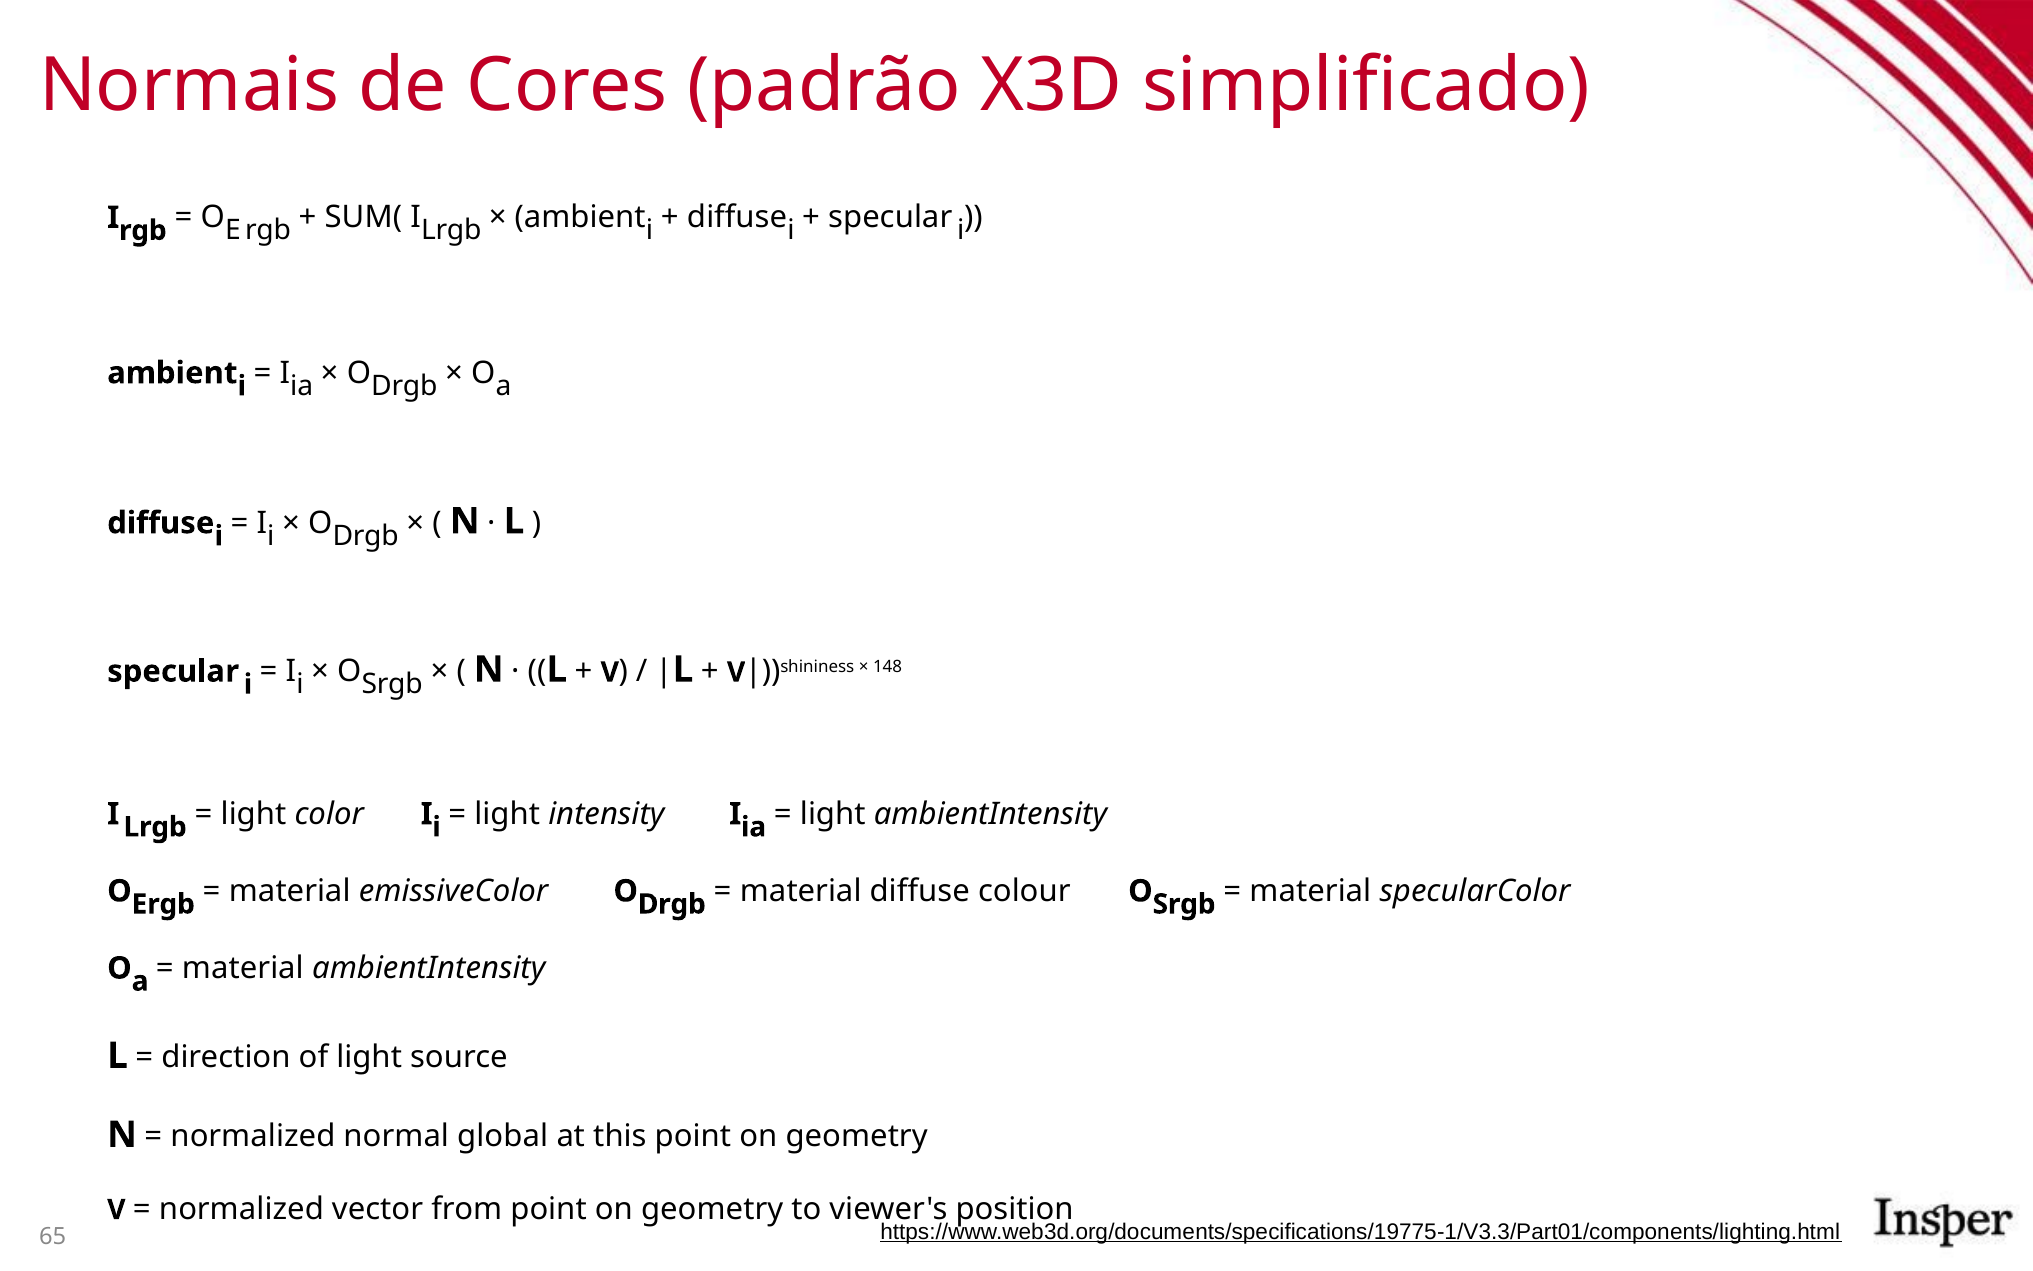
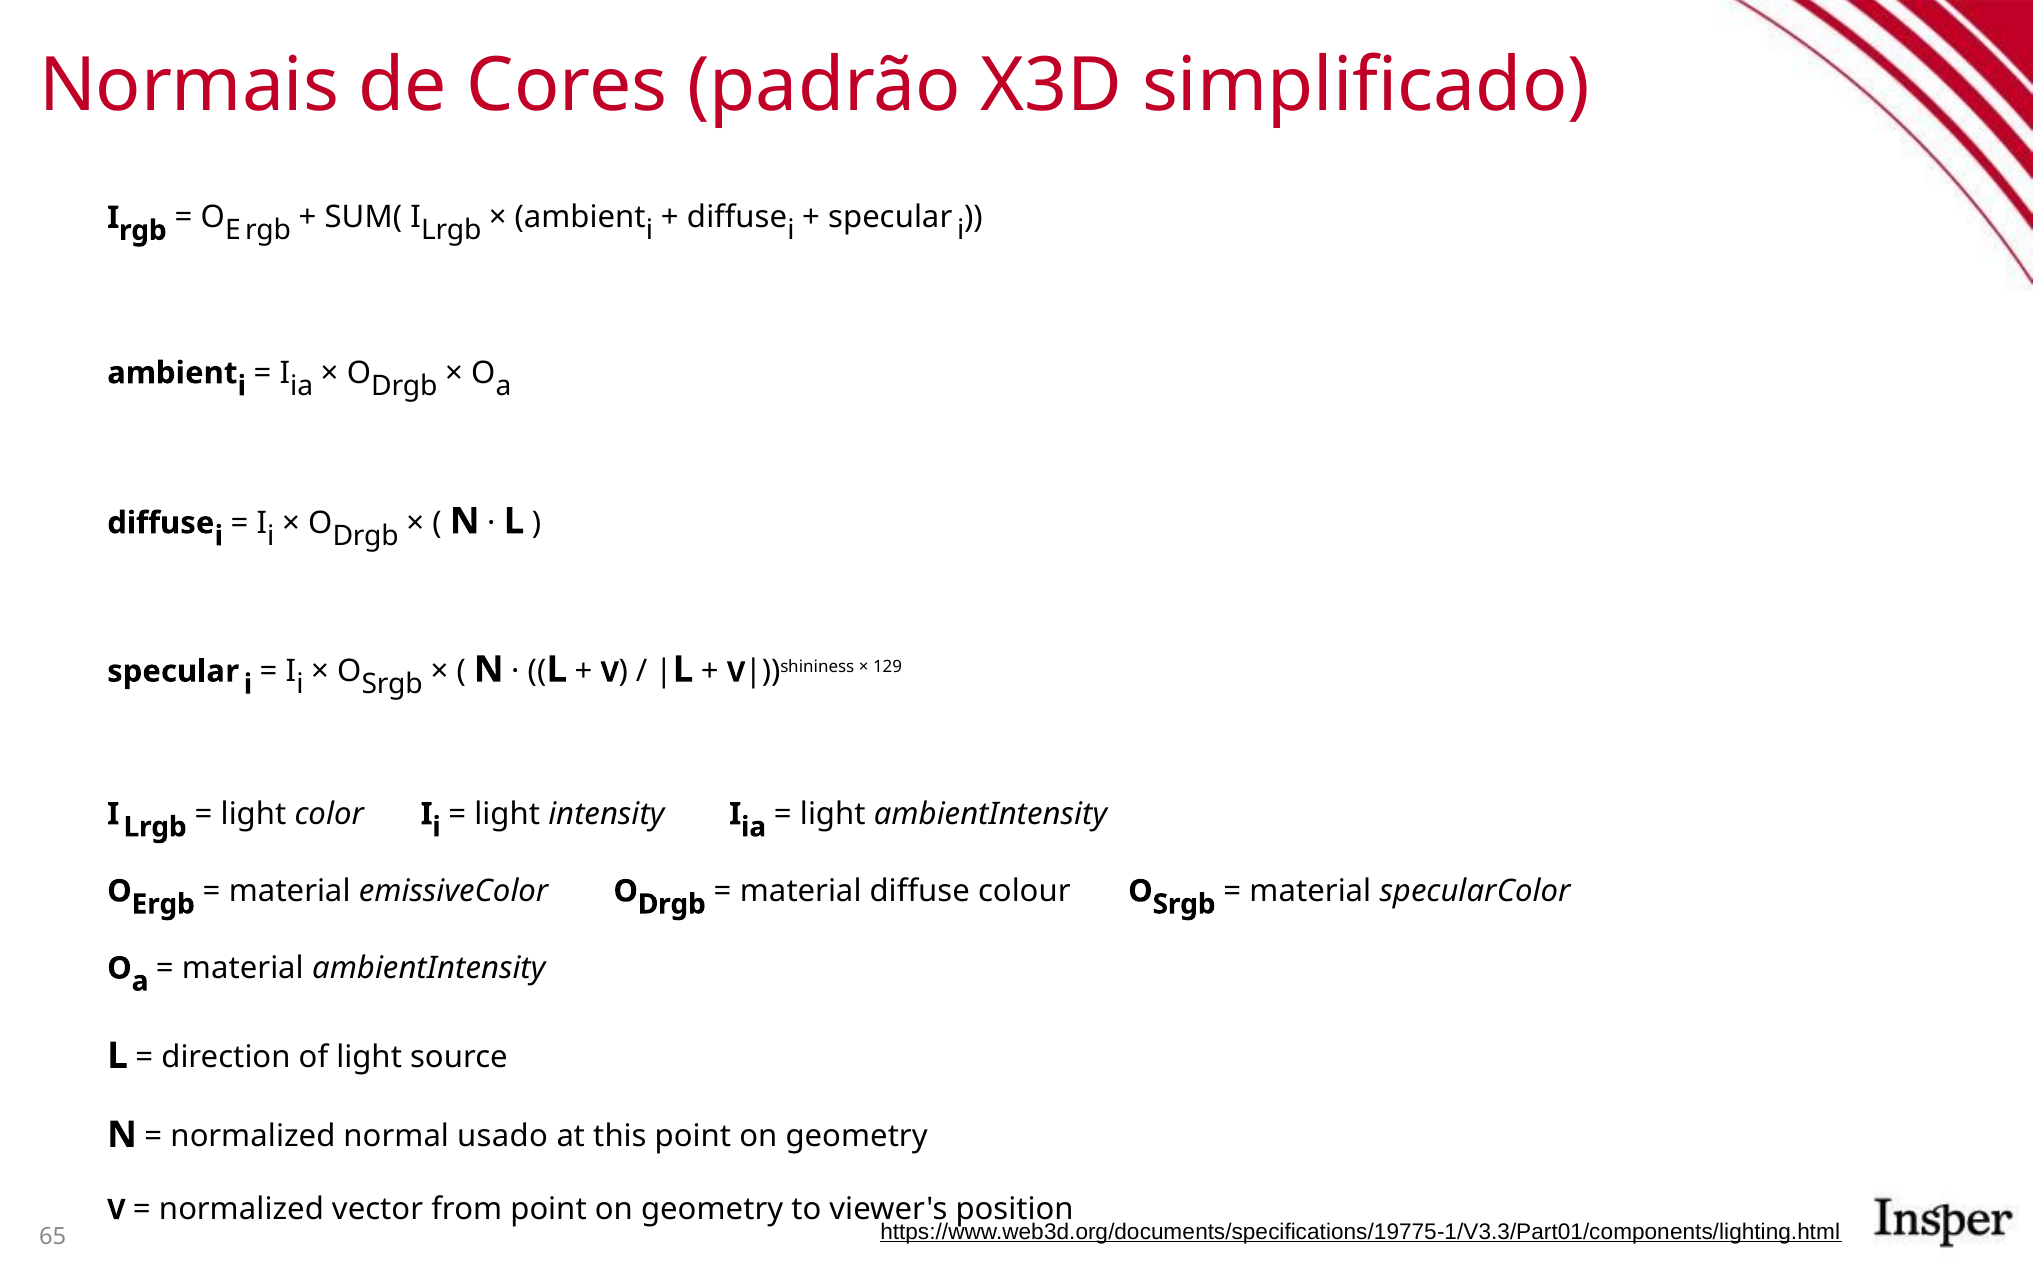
148: 148 -> 129
global: global -> usado
